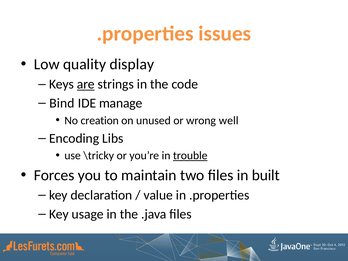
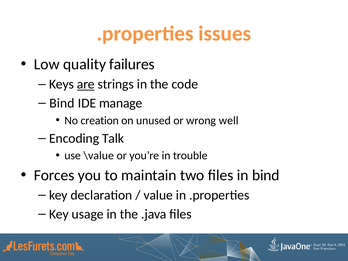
display: display -> failures
Libs: Libs -> Talk
\tricky: \tricky -> \value
trouble underline: present -> none
in built: built -> bind
